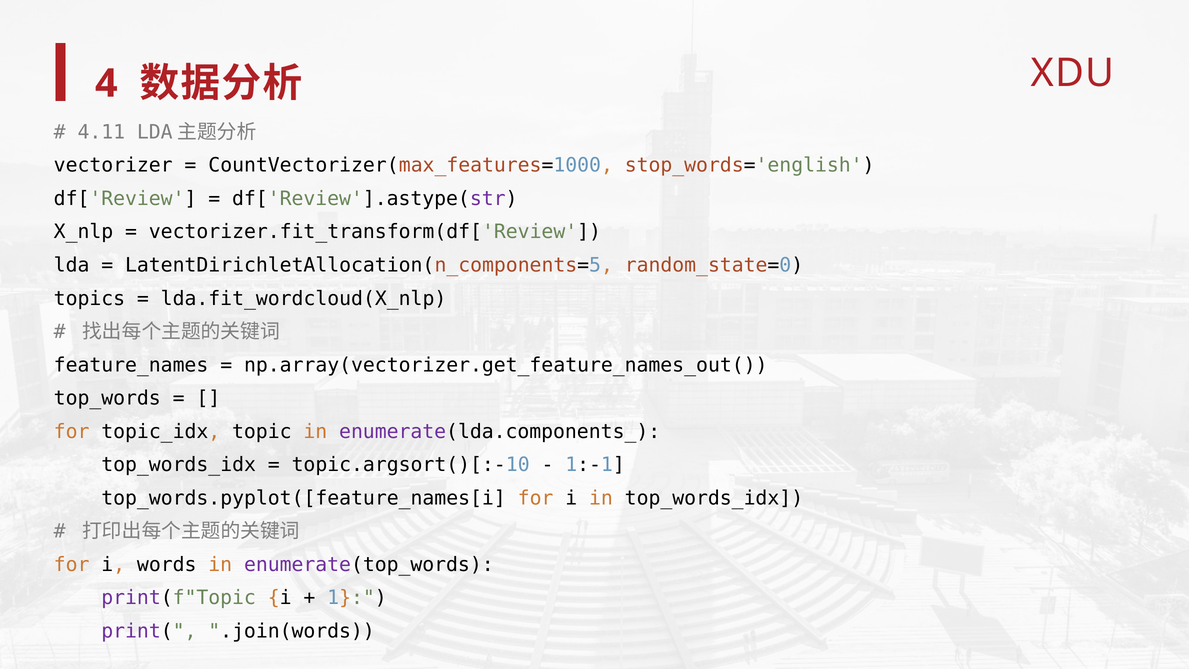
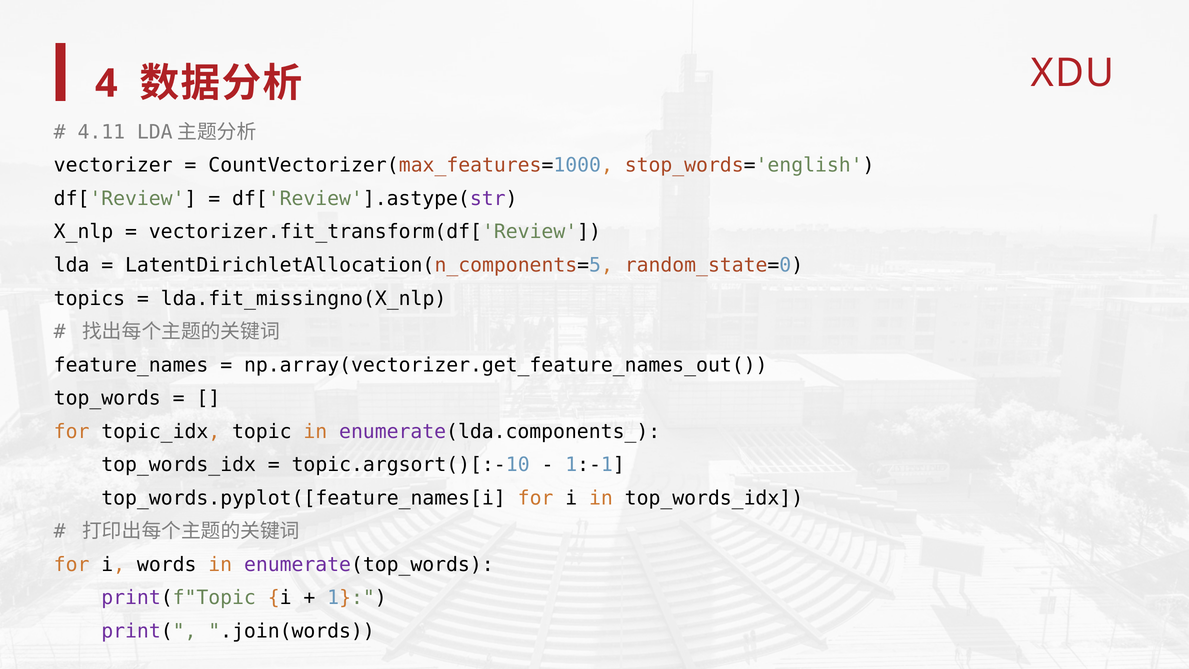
lda.fit_wordcloud(X_nlp: lda.fit_wordcloud(X_nlp -> lda.fit_missingno(X_nlp
